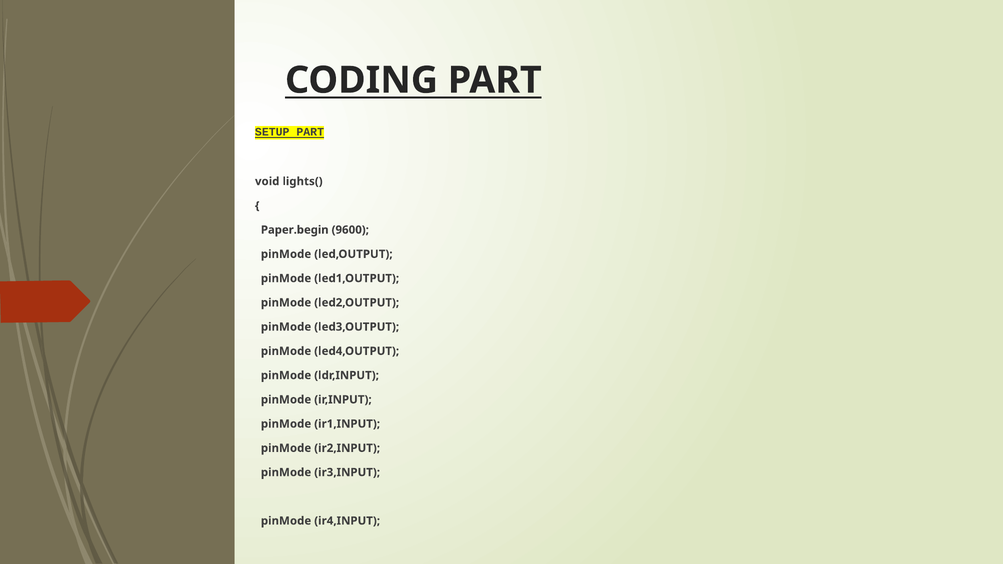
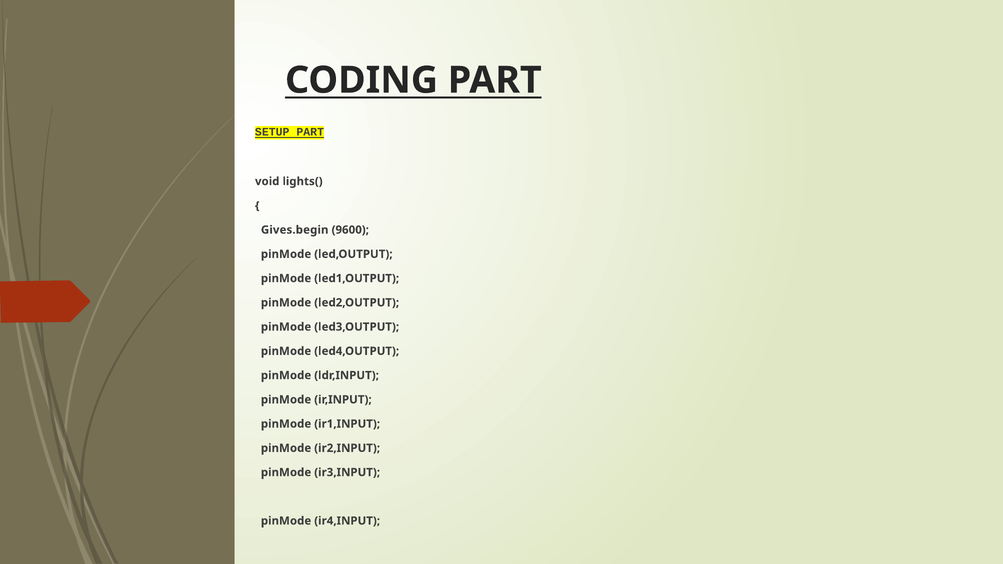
Paper.begin: Paper.begin -> Gives.begin
